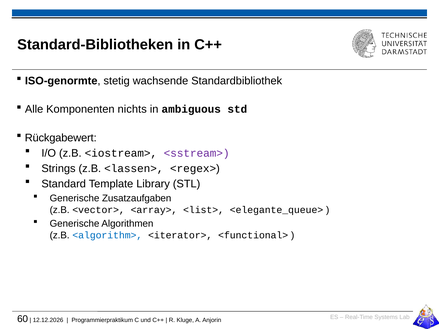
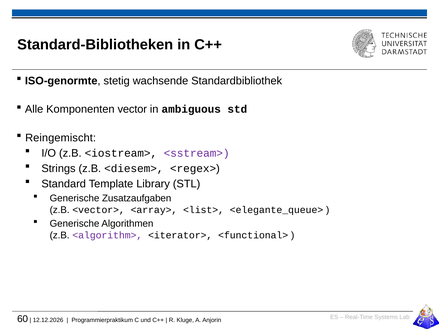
nichts: nichts -> vector
Rückgabewert: Rückgabewert -> Reingemischt
<lassen>: <lassen> -> <diesem>
<algorithm> colour: blue -> purple
